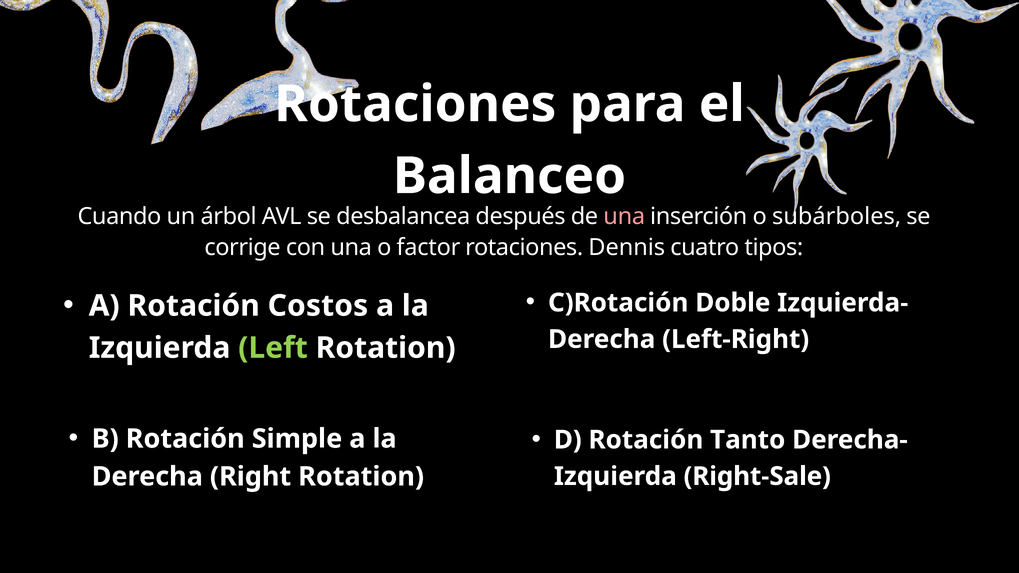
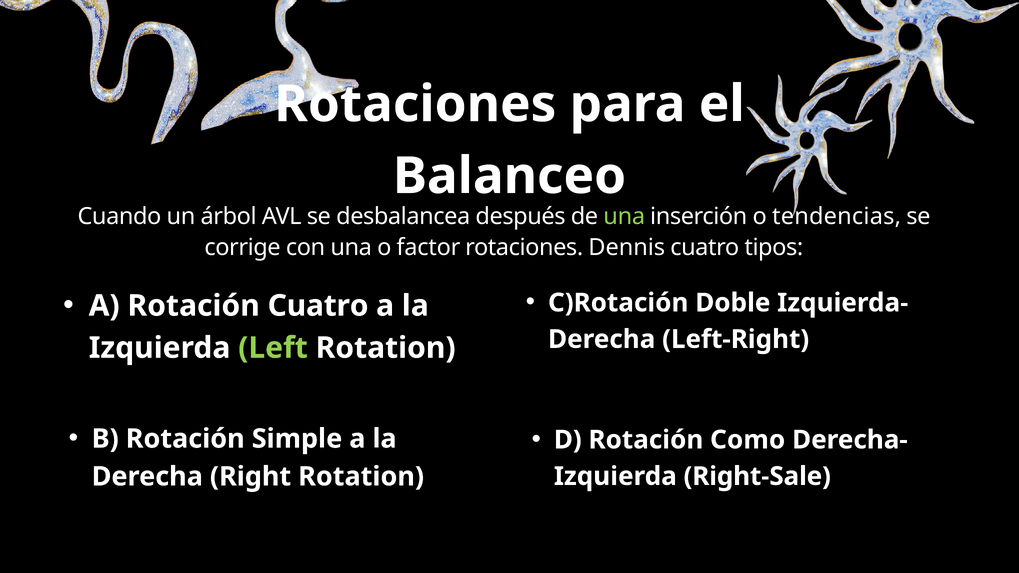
una at (624, 217) colour: pink -> light green
subárboles: subárboles -> tendencias
Rotación Costos: Costos -> Cuatro
Tanto: Tanto -> Como
